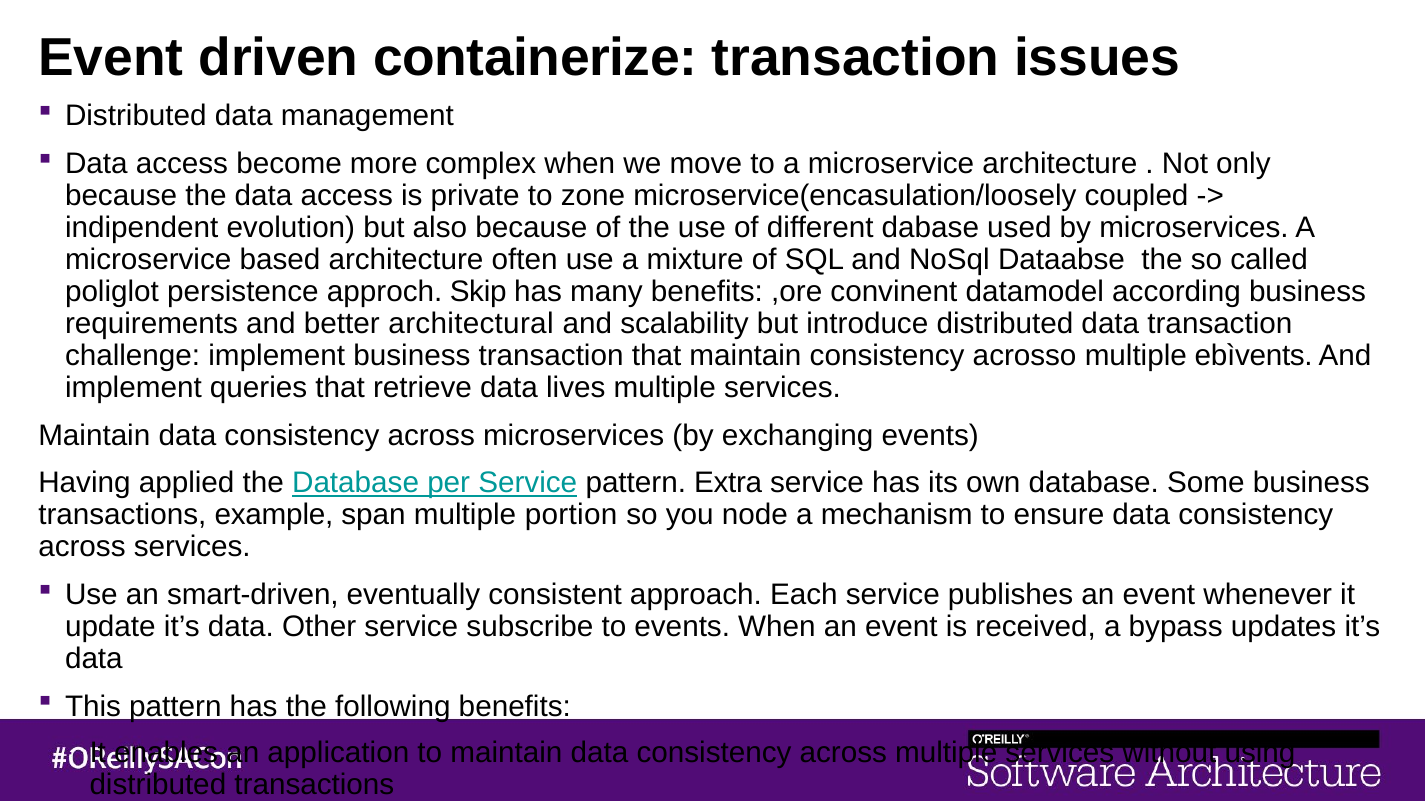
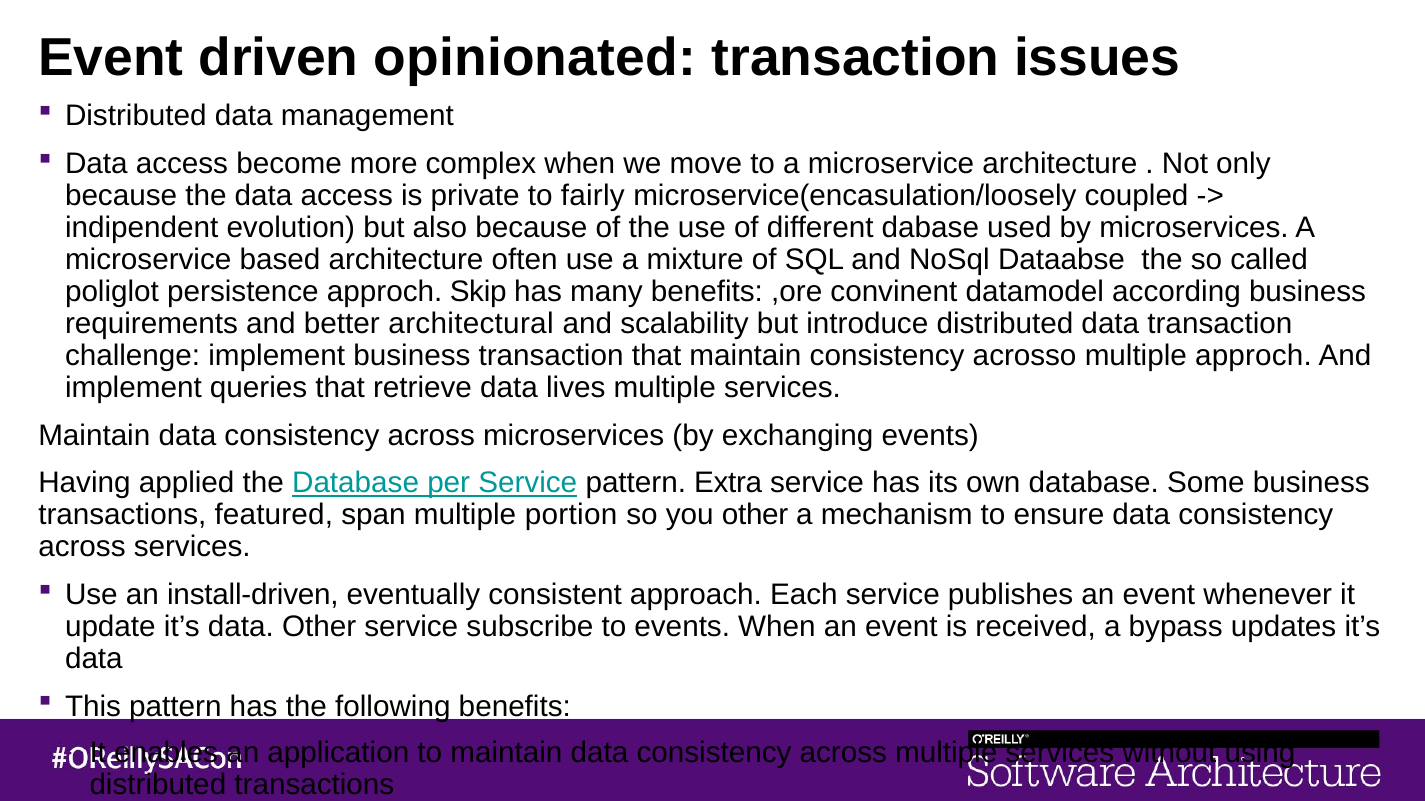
containerize: containerize -> opinionated
zone: zone -> fairly
multiple ebìvents: ebìvents -> approch
transactions example: example -> featured
you node: node -> other
smart-driven: smart-driven -> install-driven
